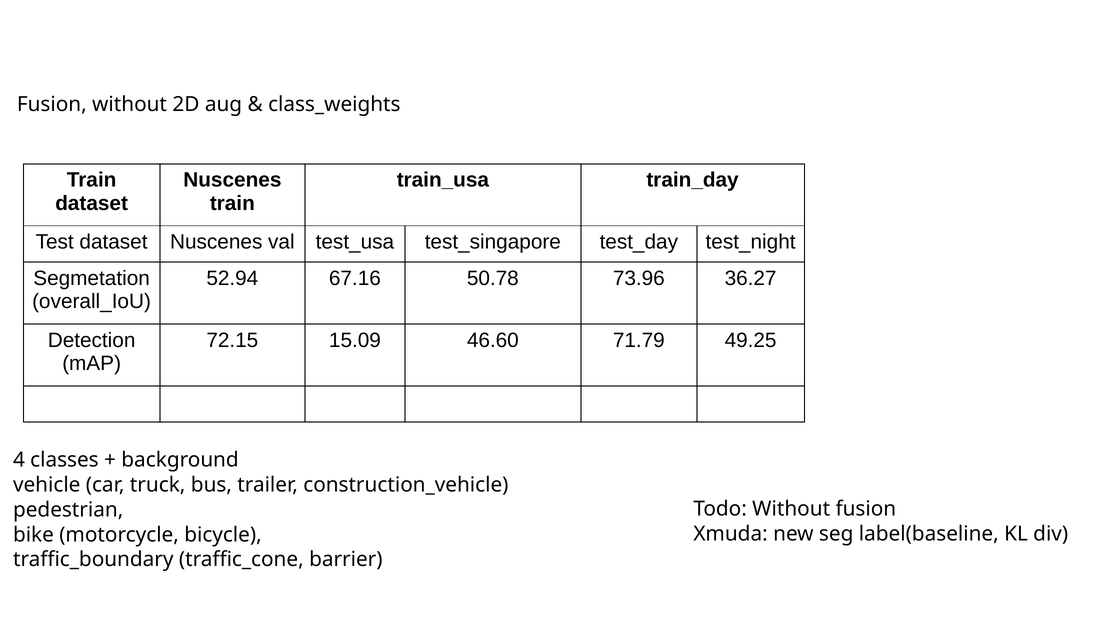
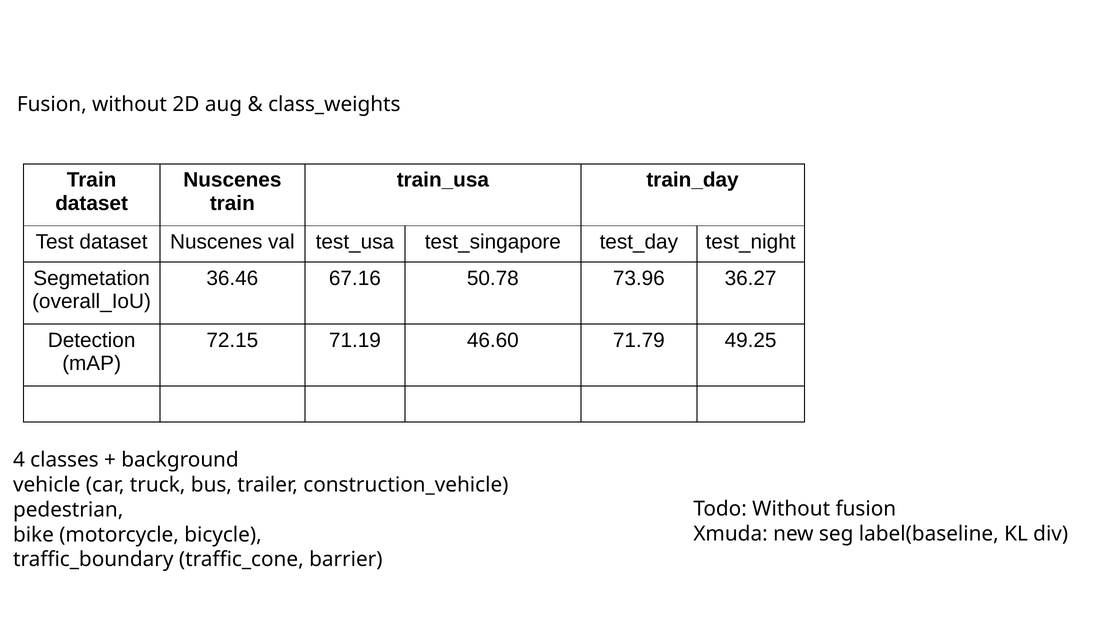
52.94: 52.94 -> 36.46
15.09: 15.09 -> 71.19
